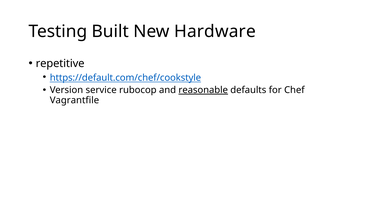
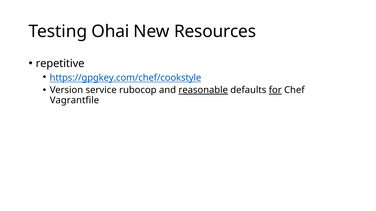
Built: Built -> Ohai
Hardware: Hardware -> Resources
https://default.com/chef/cookstyle: https://default.com/chef/cookstyle -> https://gpgkey.com/chef/cookstyle
for underline: none -> present
